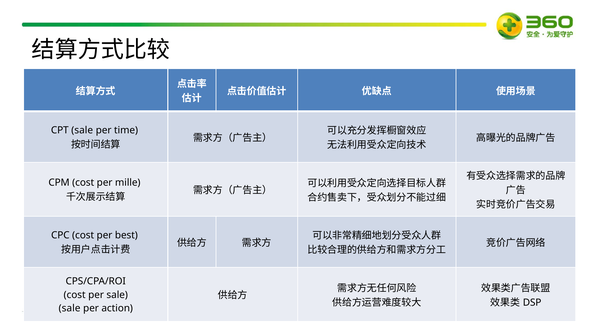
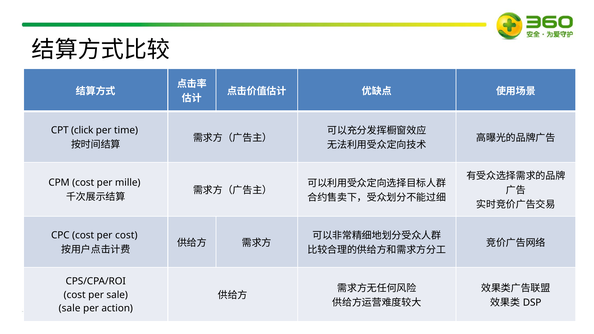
CPT sale: sale -> click
per best: best -> cost
